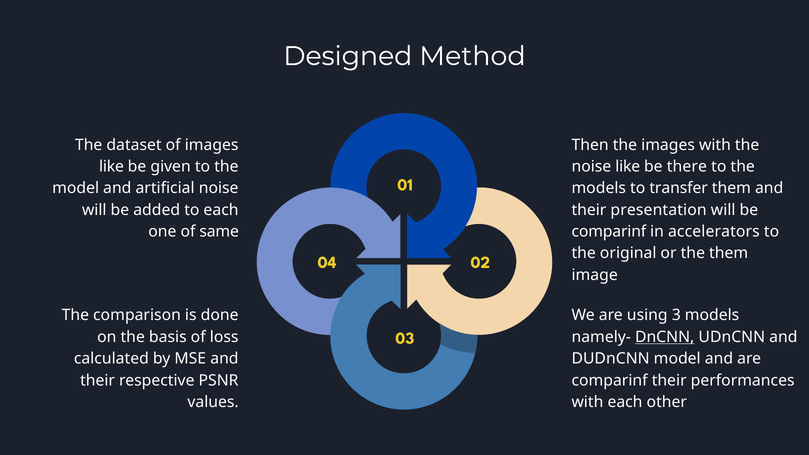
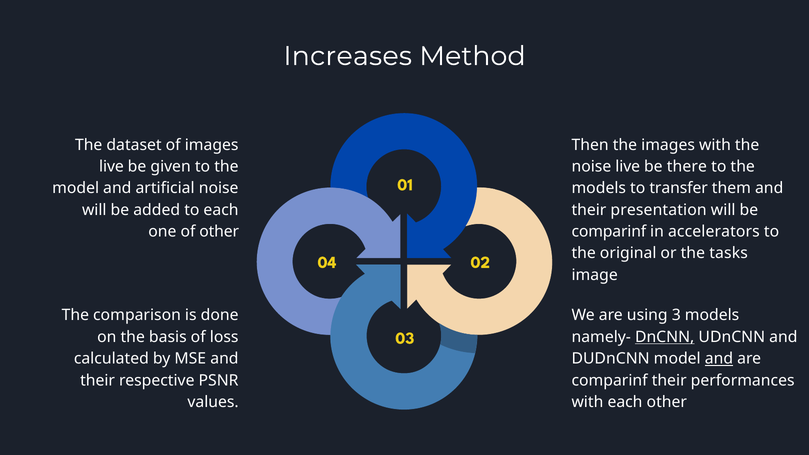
Designed: Designed -> Increases
like at (111, 167): like -> live
noise like: like -> live
of same: same -> other
the them: them -> tasks
and at (719, 359) underline: none -> present
